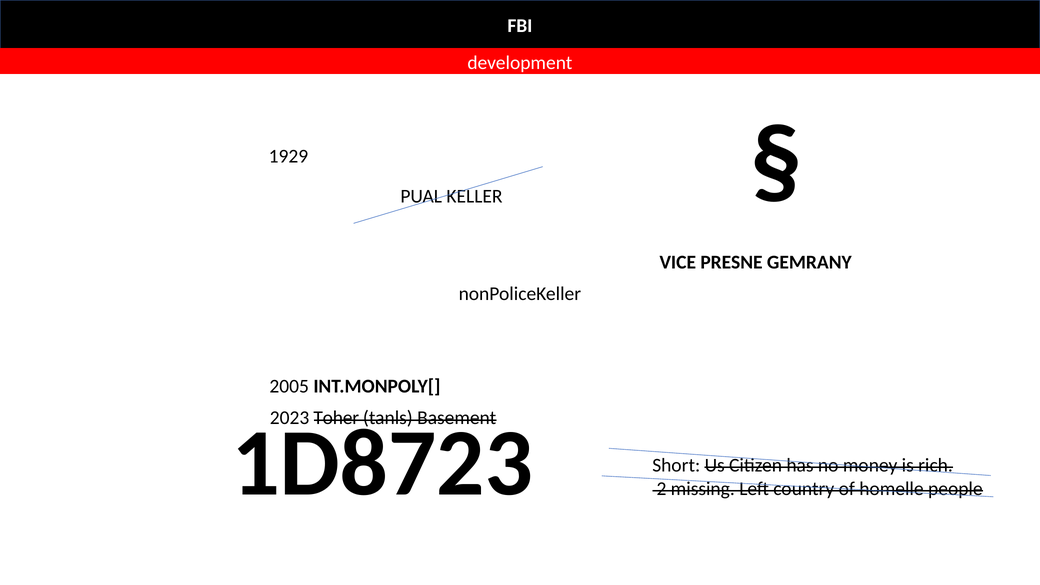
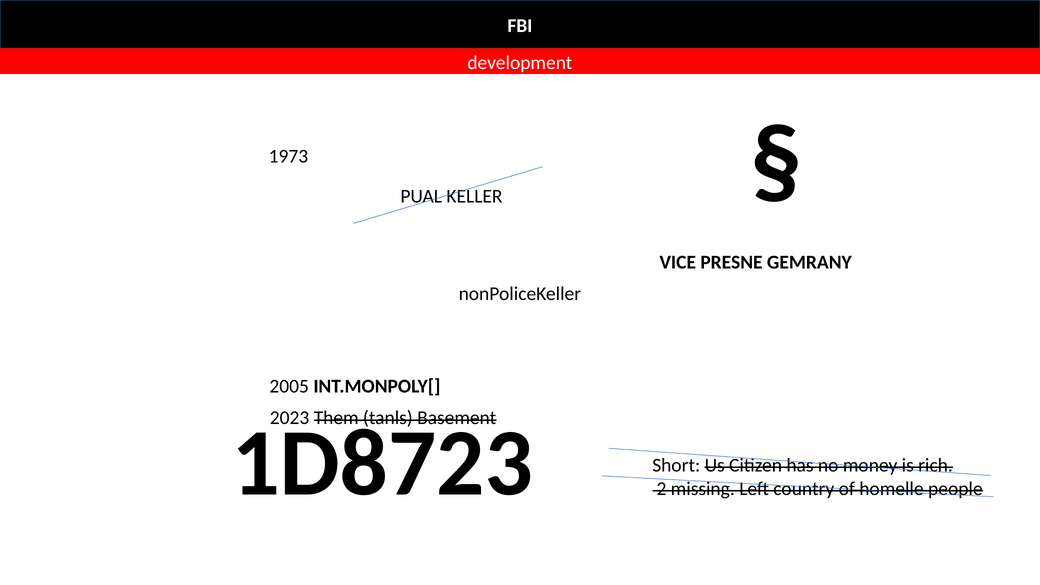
1929: 1929 -> 1973
Toher: Toher -> Them
